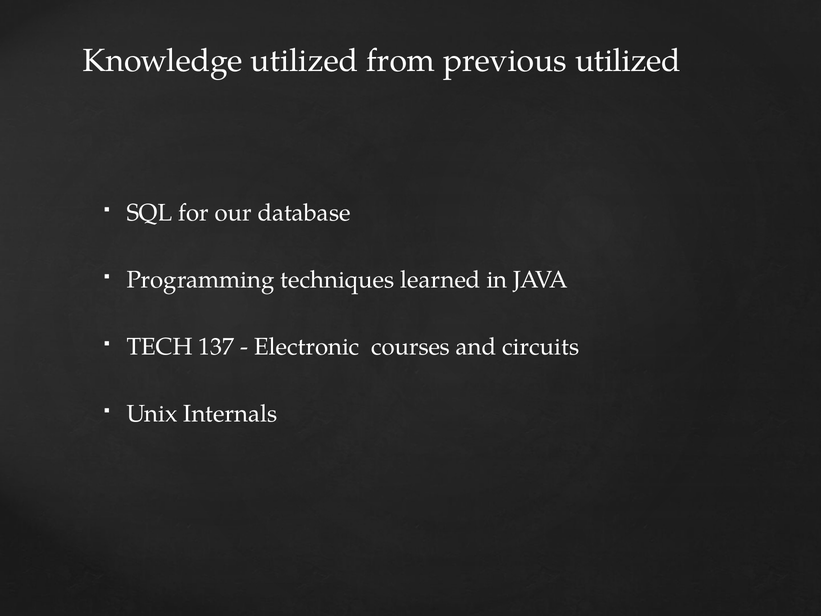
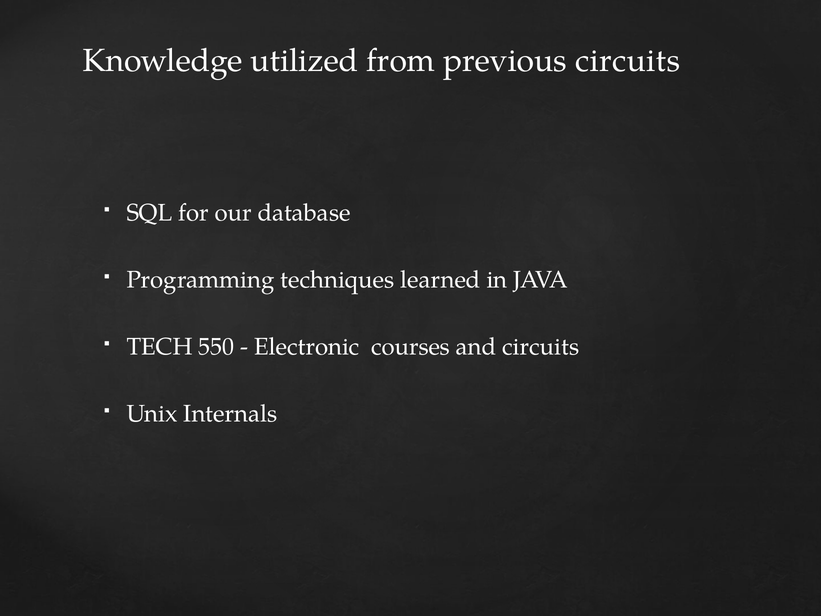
previous utilized: utilized -> circuits
137: 137 -> 550
